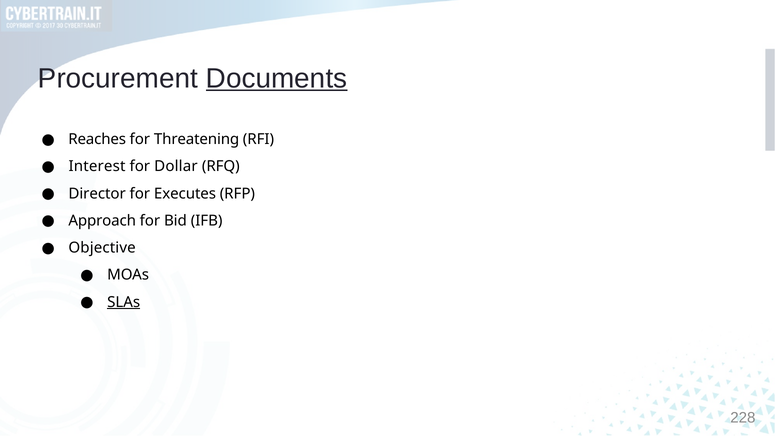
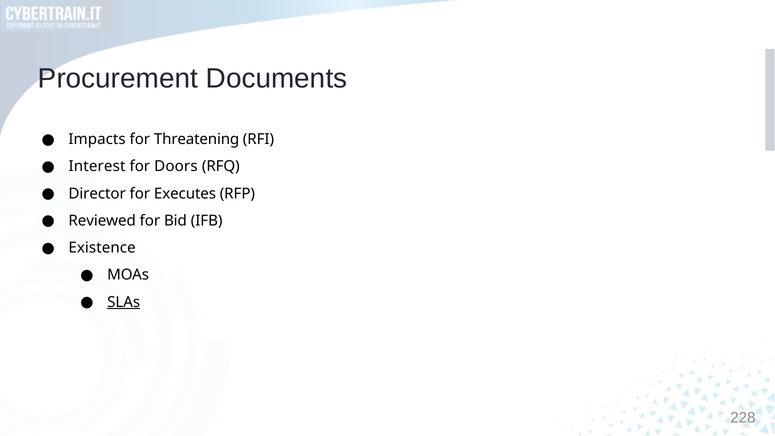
Documents underline: present -> none
Reaches: Reaches -> Impacts
Dollar: Dollar -> Doors
Approach: Approach -> Reviewed
Objective: Objective -> Existence
